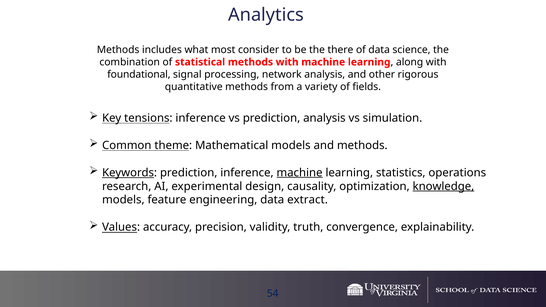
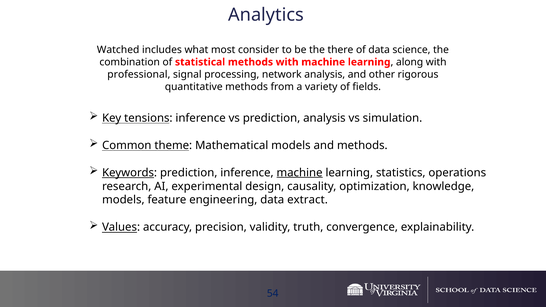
Methods at (118, 50): Methods -> Watched
foundational: foundational -> professional
knowledge underline: present -> none
